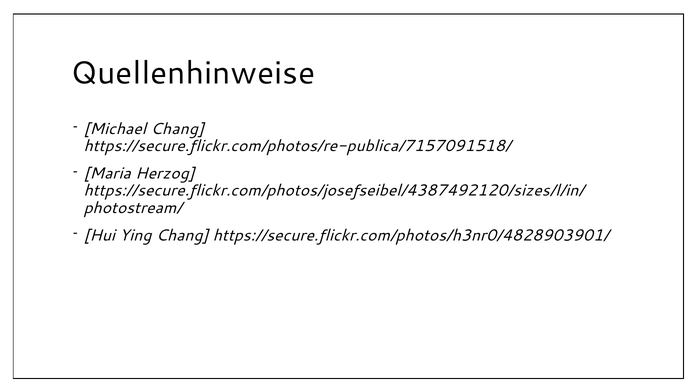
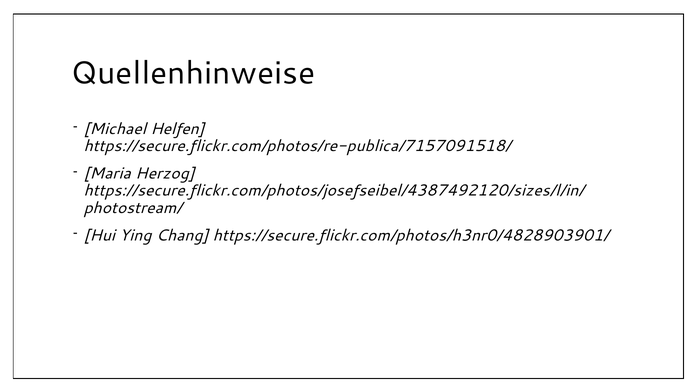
Michael Chang: Chang -> Helfen
